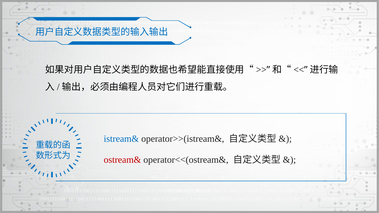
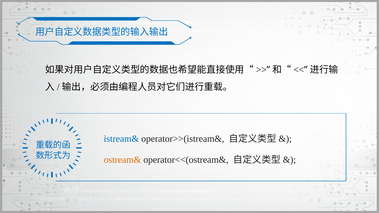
ostream& colour: red -> orange
